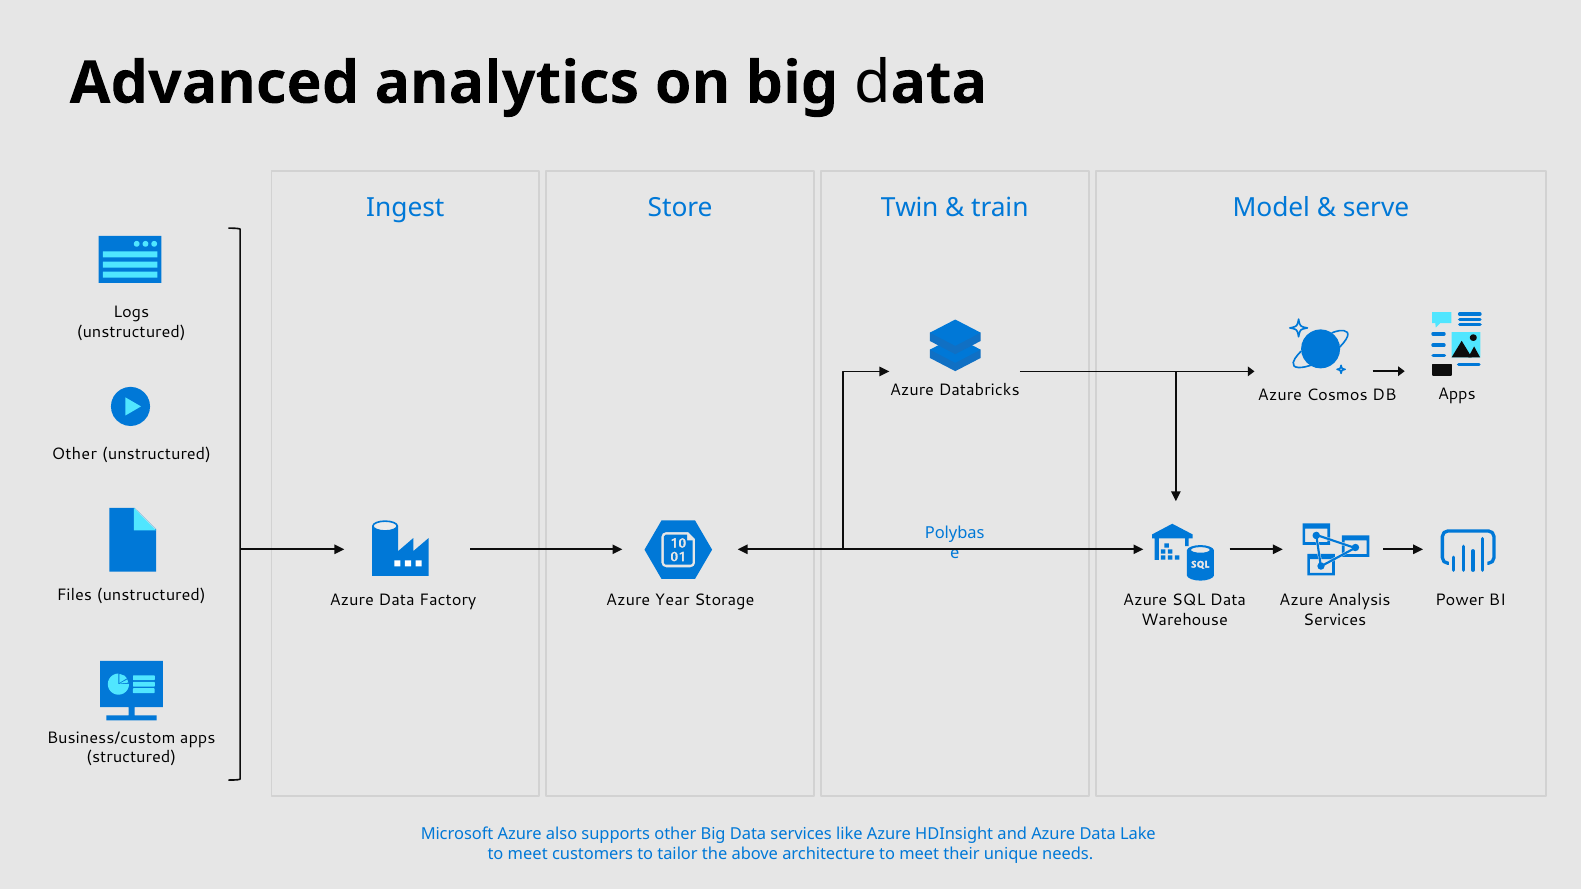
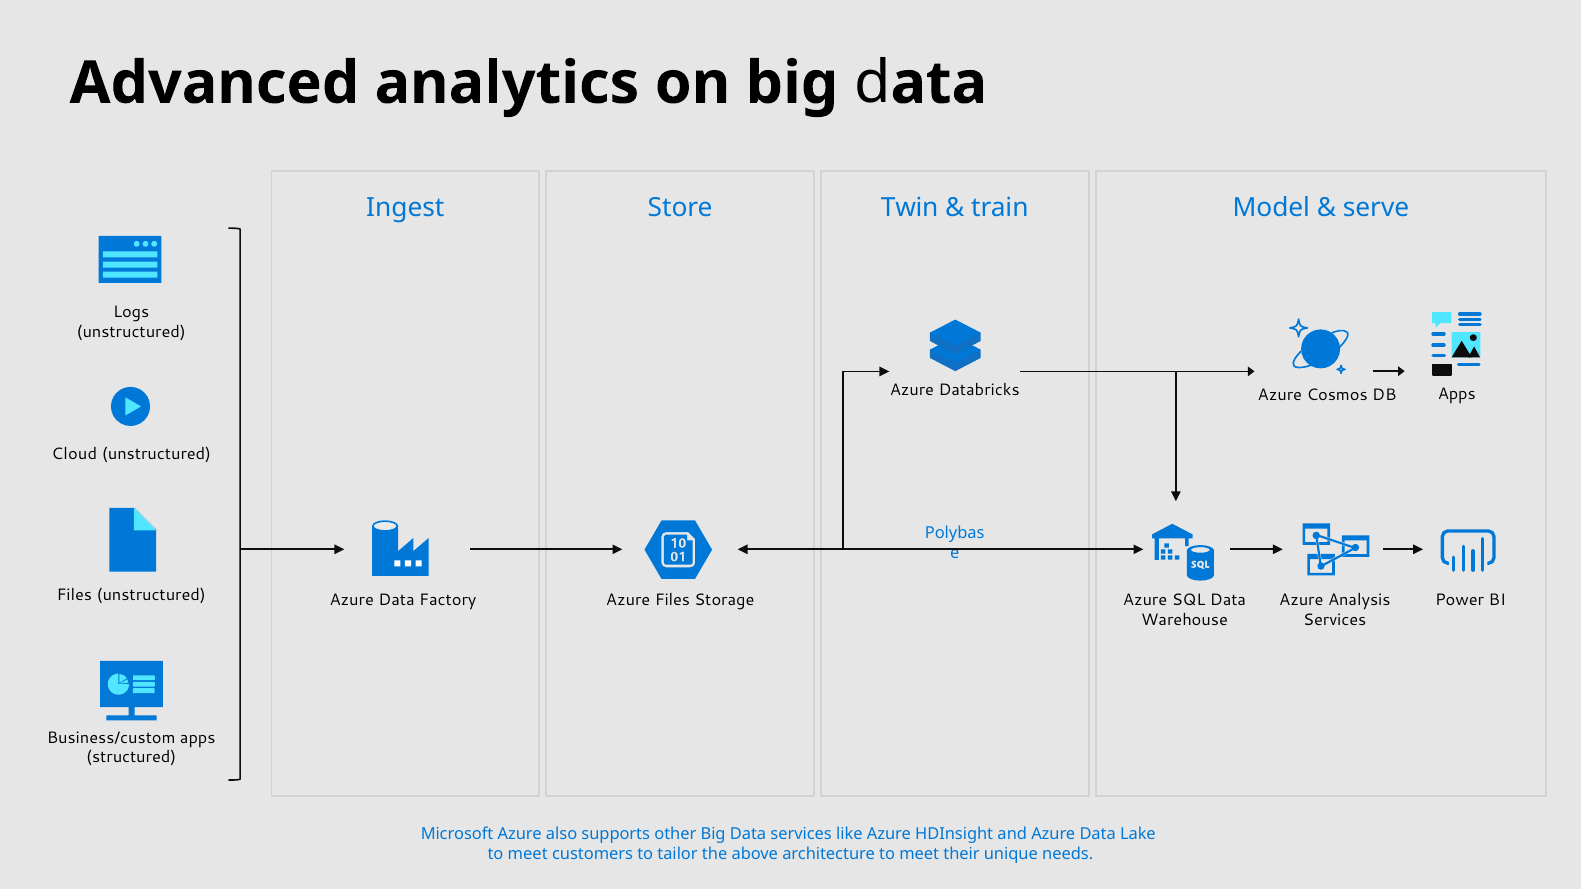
Other at (74, 454): Other -> Cloud
Azure Year: Year -> Files
